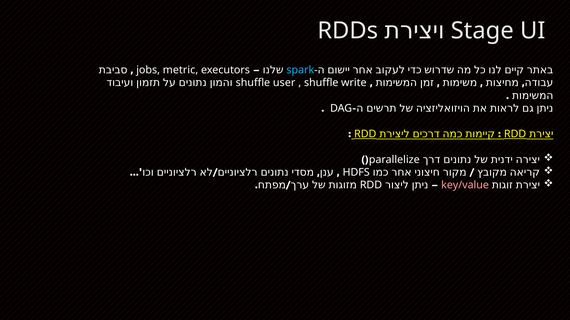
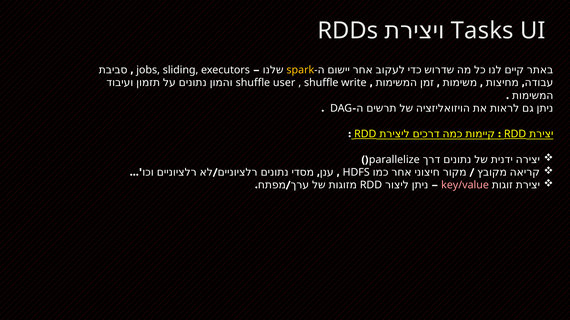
Stage: Stage -> Tasks
metric: metric -> sliding
spark colour: light blue -> yellow
